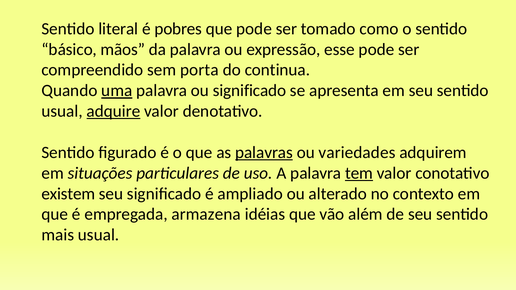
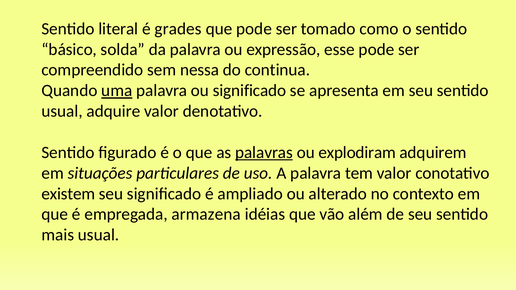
pobres: pobres -> grades
mãos: mãos -> solda
porta: porta -> nessa
adquire underline: present -> none
variedades: variedades -> explodiram
tem underline: present -> none
